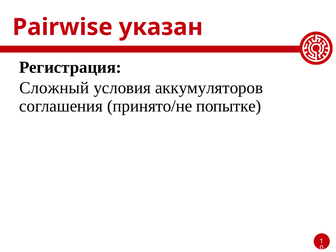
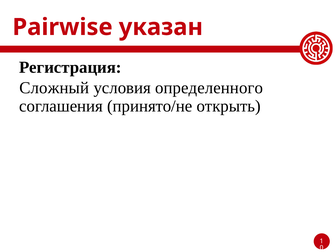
аккумуляторов: аккумуляторов -> определенного
попытке: попытке -> открыть
